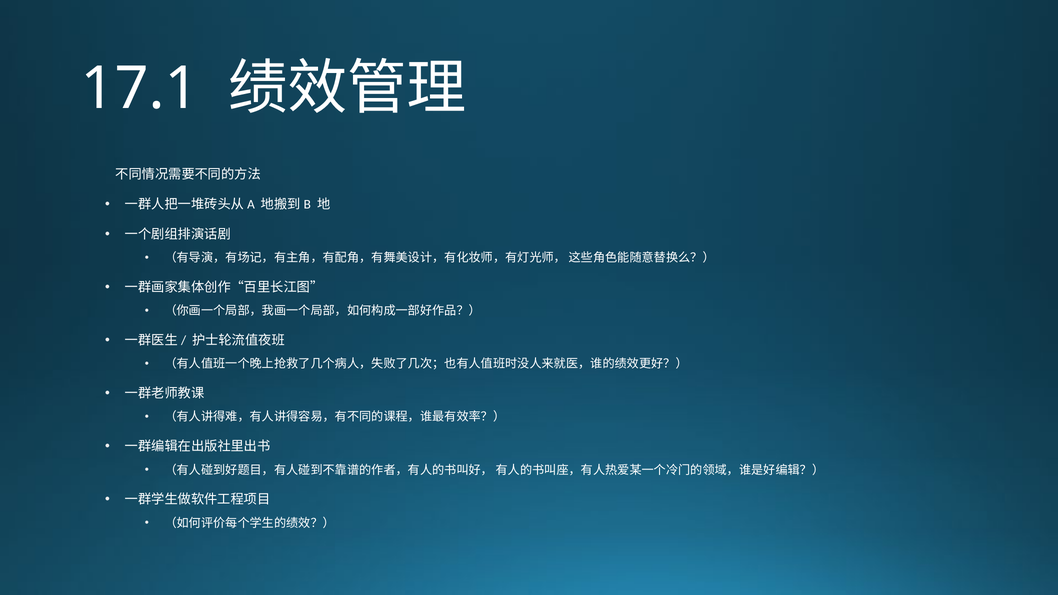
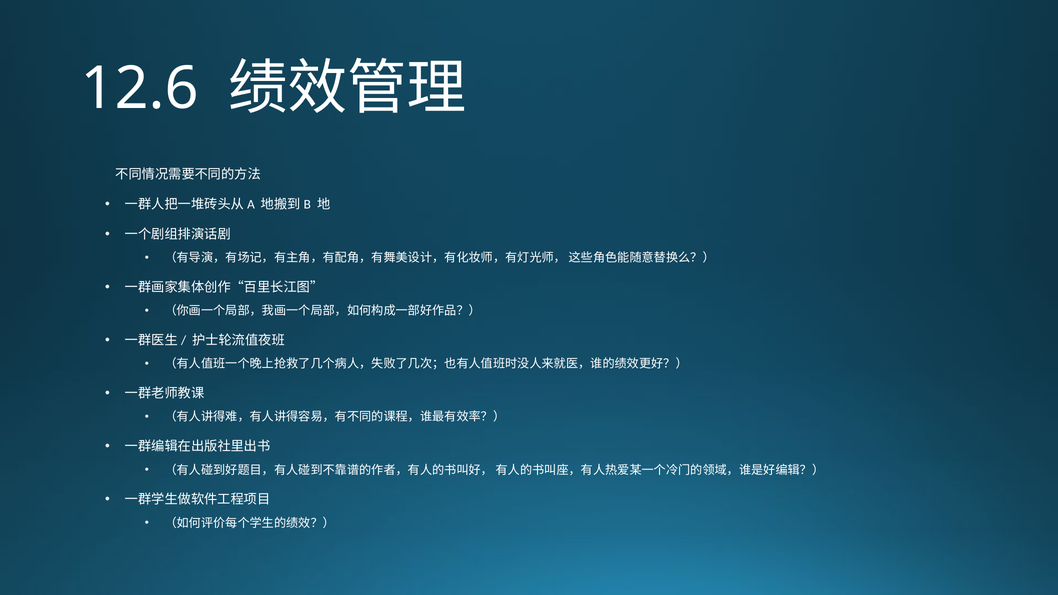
17.1: 17.1 -> 12.6
